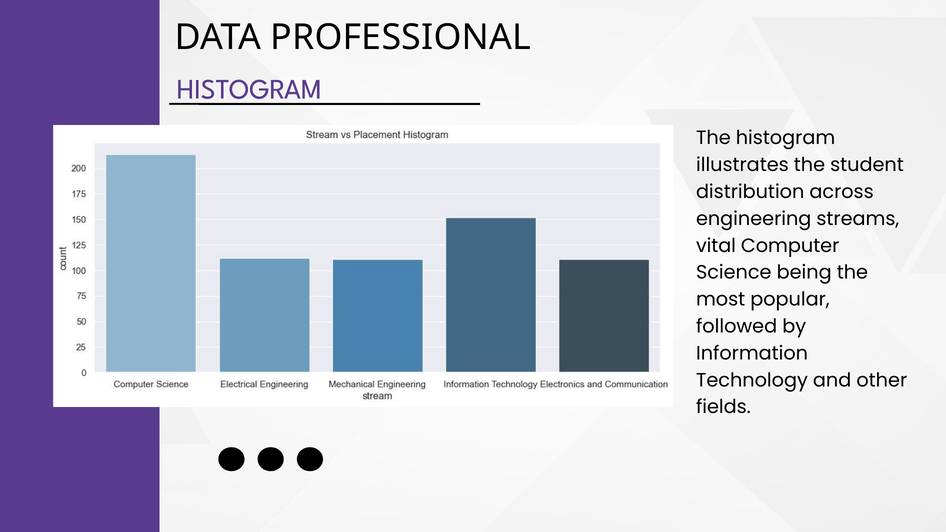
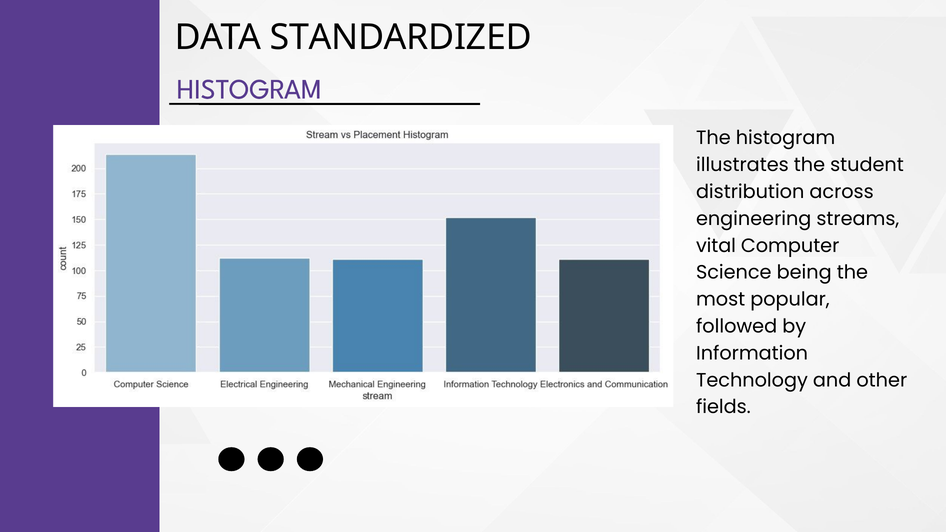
PROFESSIONAL: PROFESSIONAL -> STANDARDIZED
